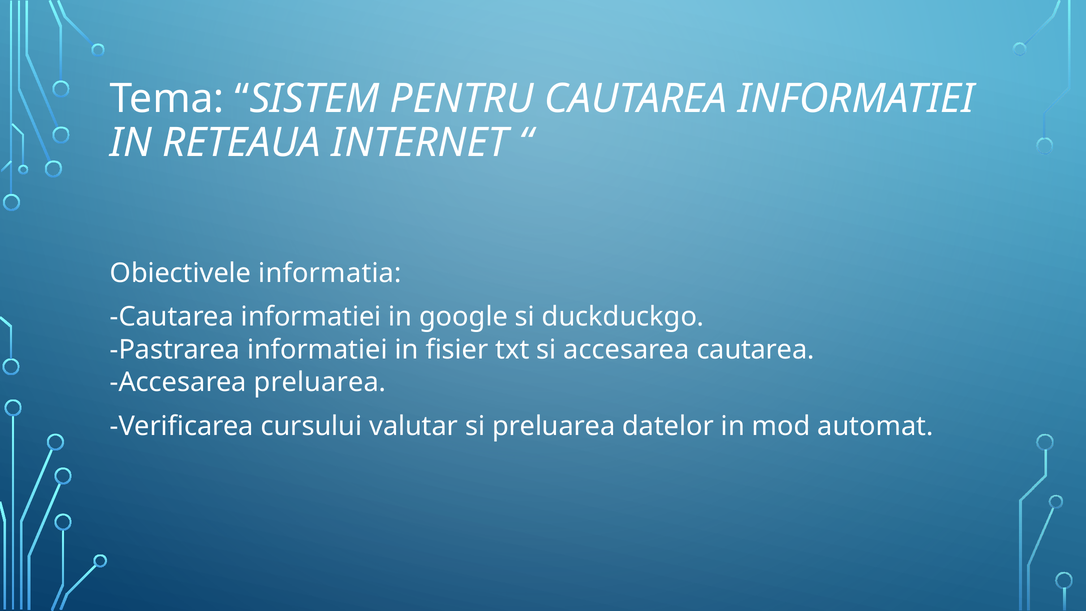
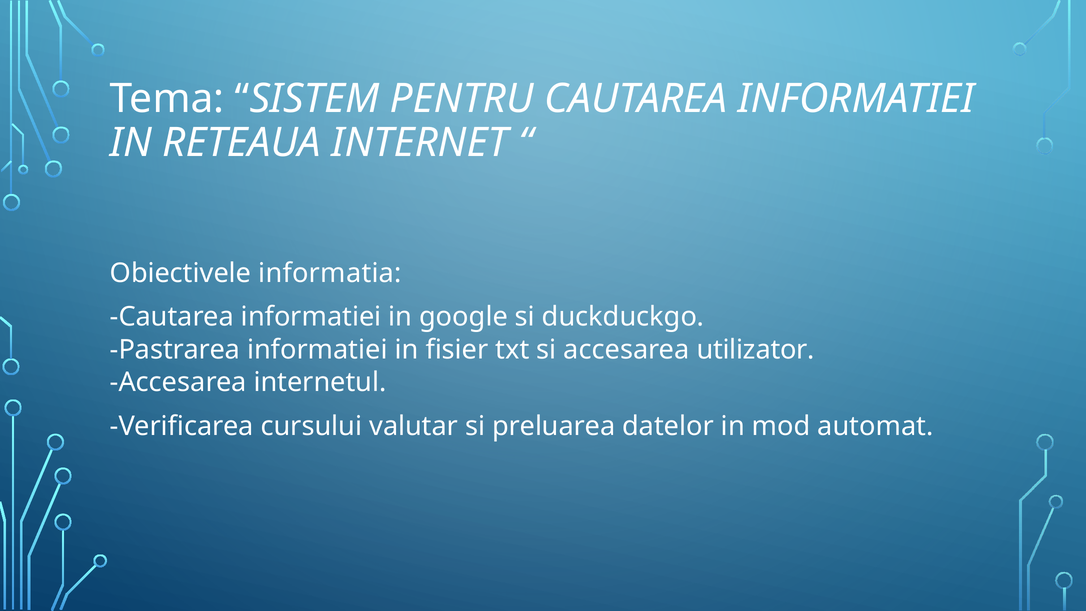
accesarea cautarea: cautarea -> utilizator
Accesarea preluarea: preluarea -> internetul
